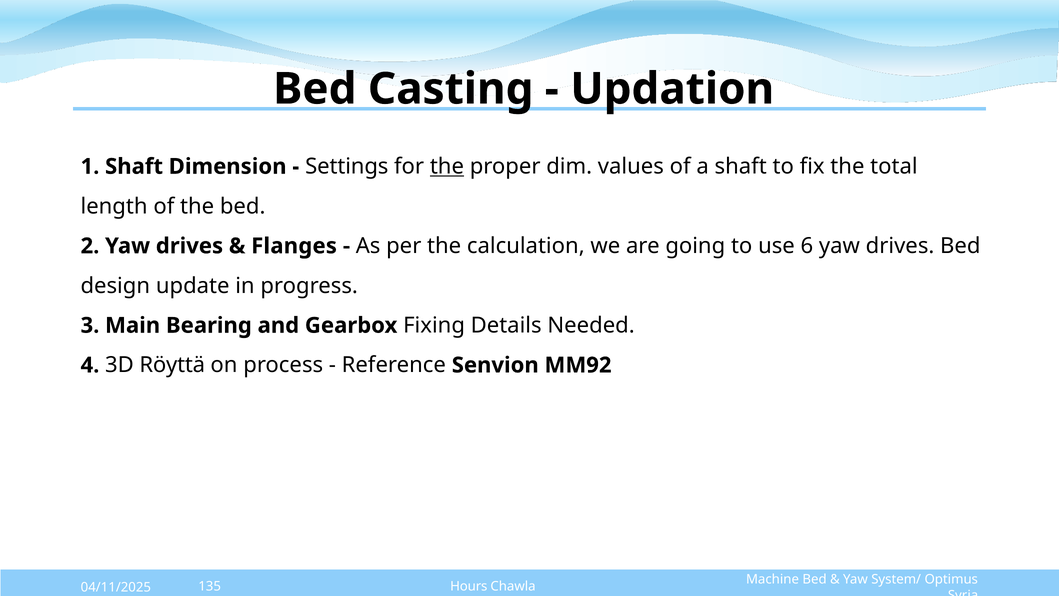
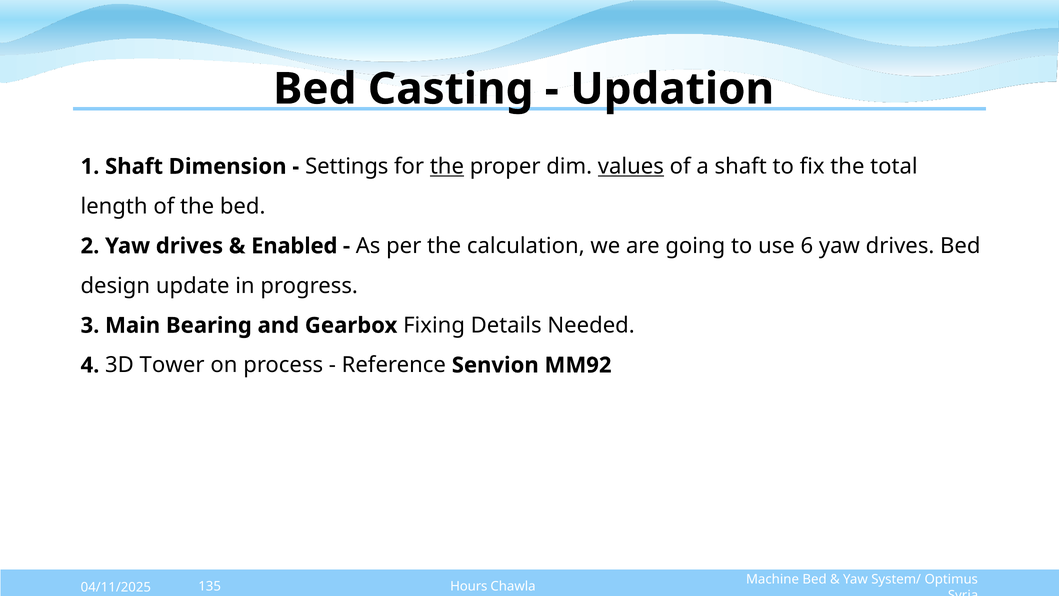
values underline: none -> present
Flanges: Flanges -> Enabled
Röyttä: Röyttä -> Tower
